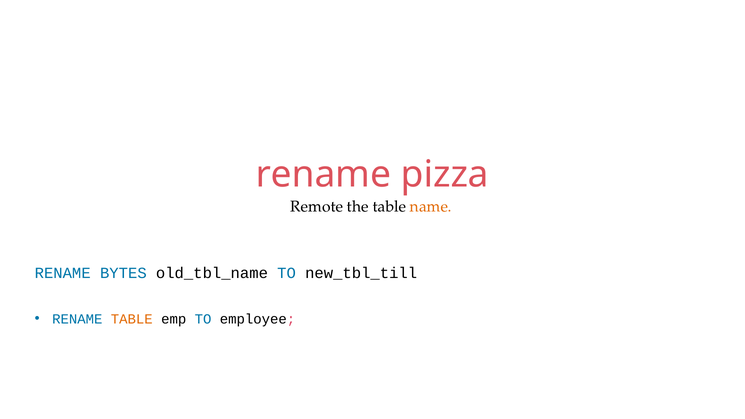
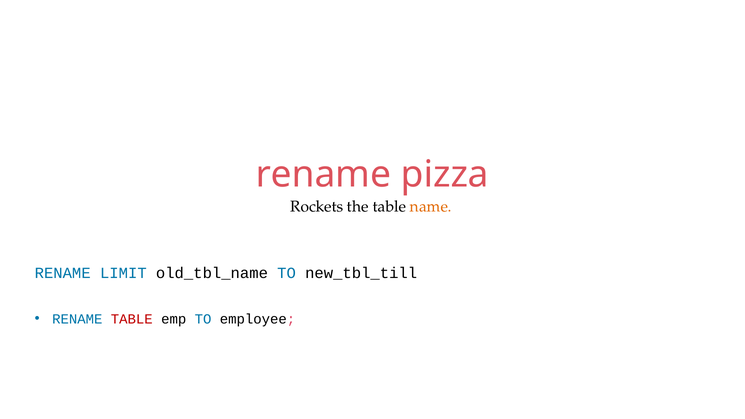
Remote: Remote -> Rockets
BYTES: BYTES -> LIMIT
TABLE at (132, 319) colour: orange -> red
